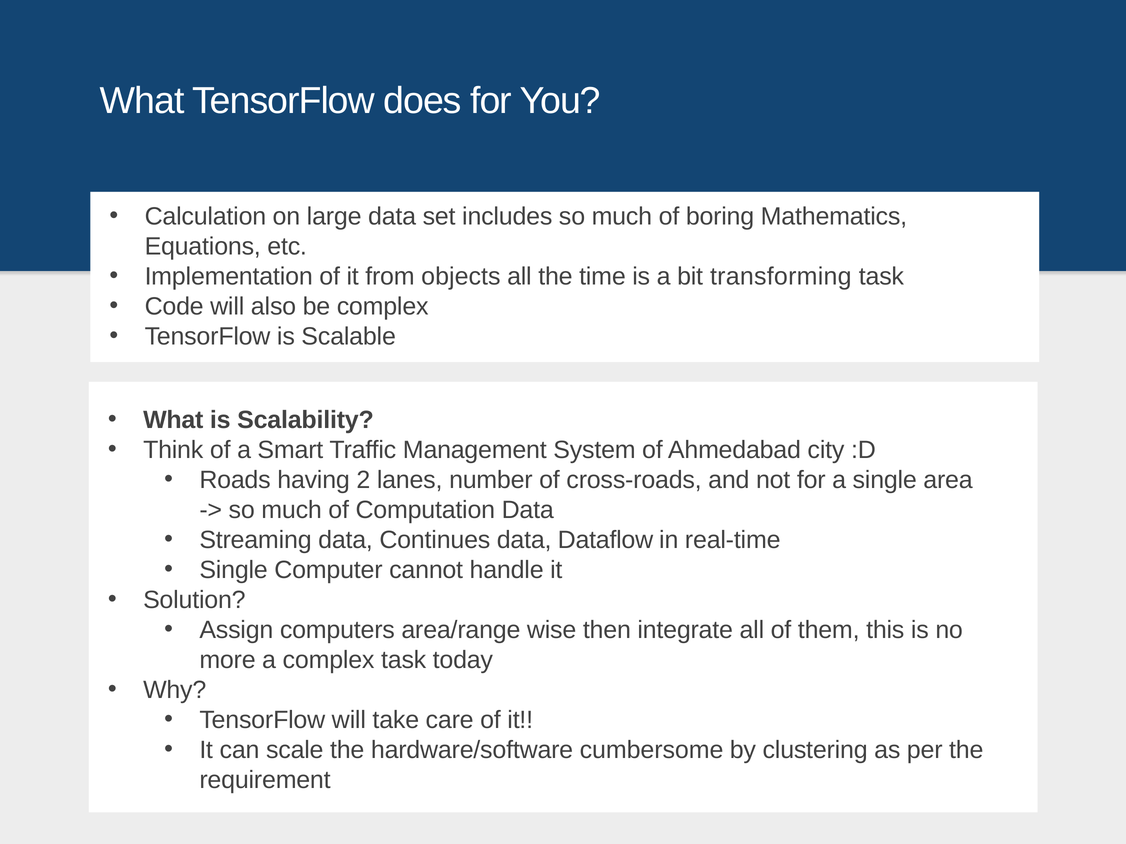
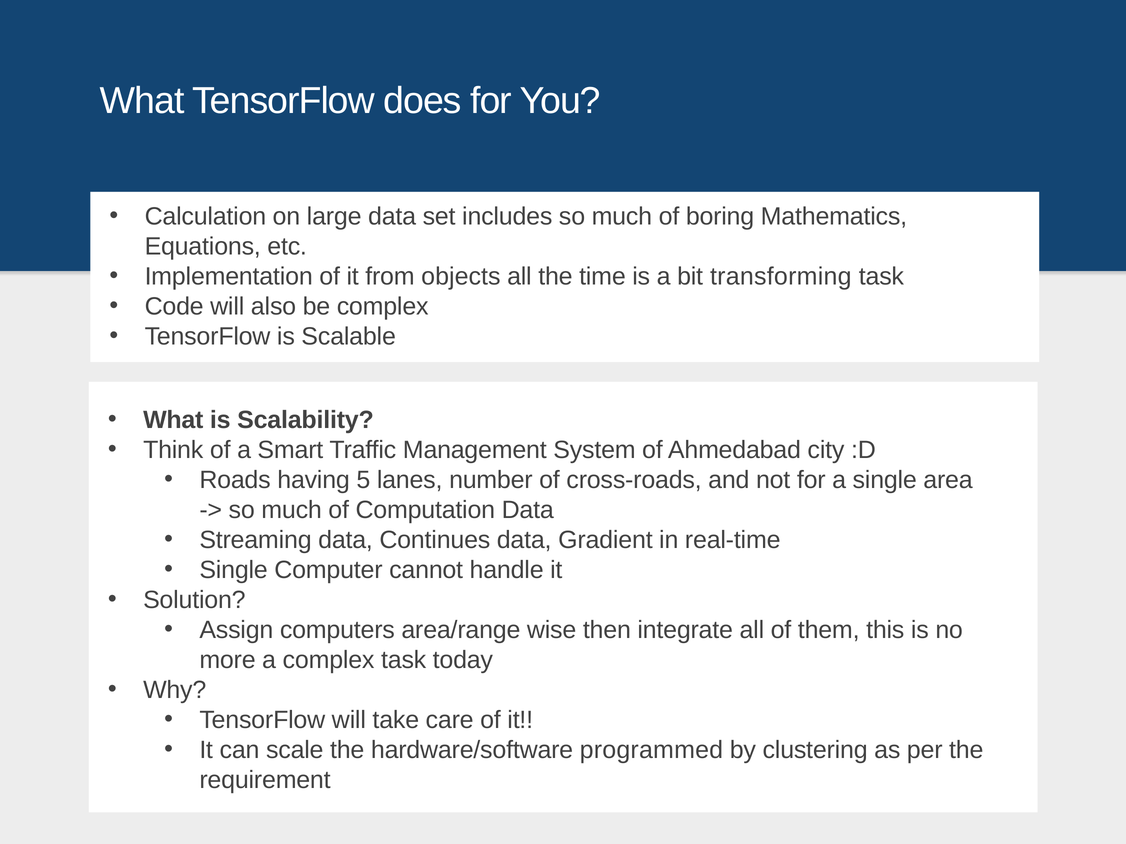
2: 2 -> 5
Dataflow: Dataflow -> Gradient
cumbersome: cumbersome -> programmed
